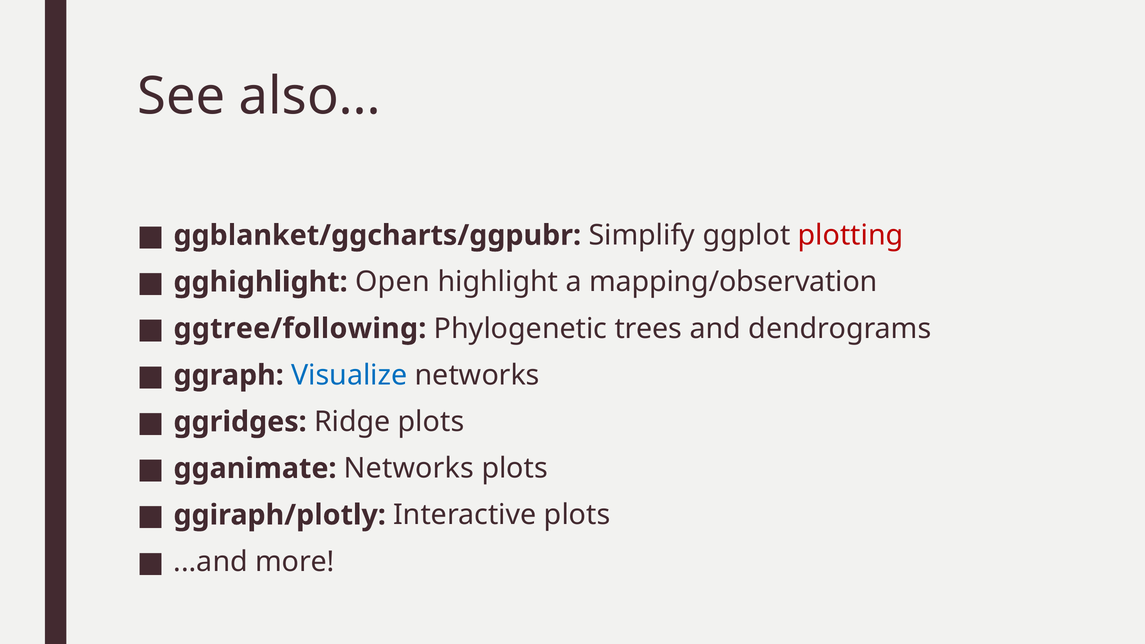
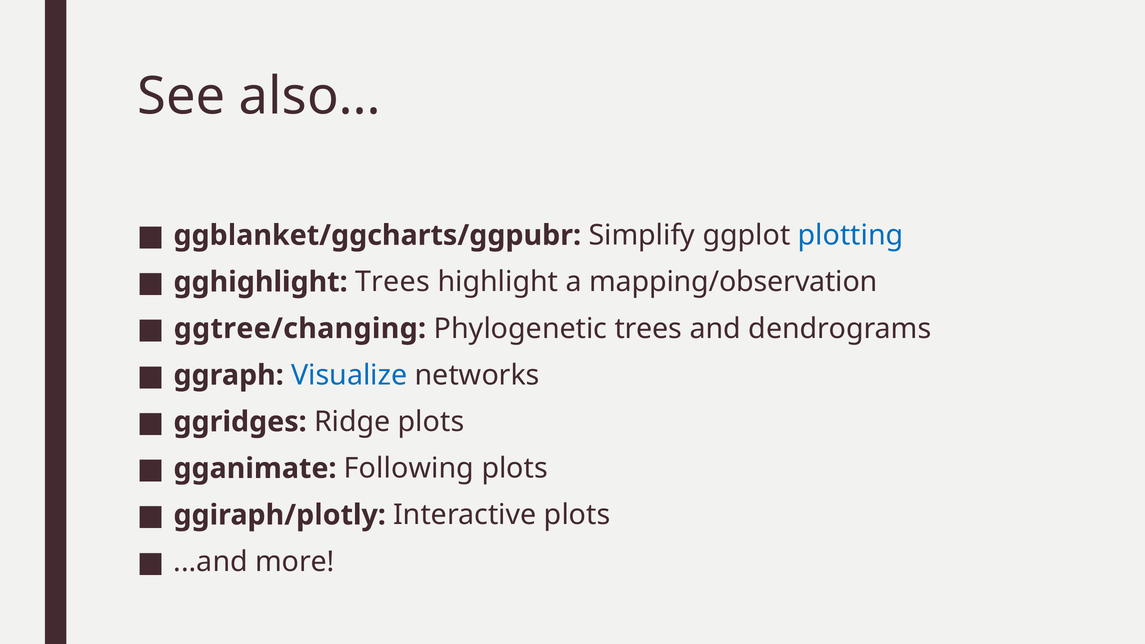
plotting colour: red -> blue
gghighlight Open: Open -> Trees
ggtree/following: ggtree/following -> ggtree/changing
gganimate Networks: Networks -> Following
